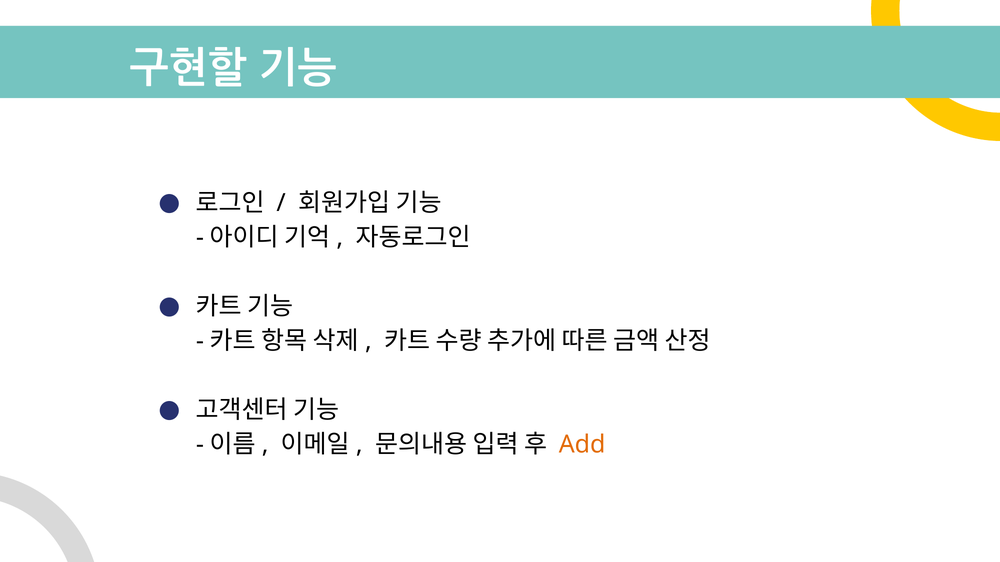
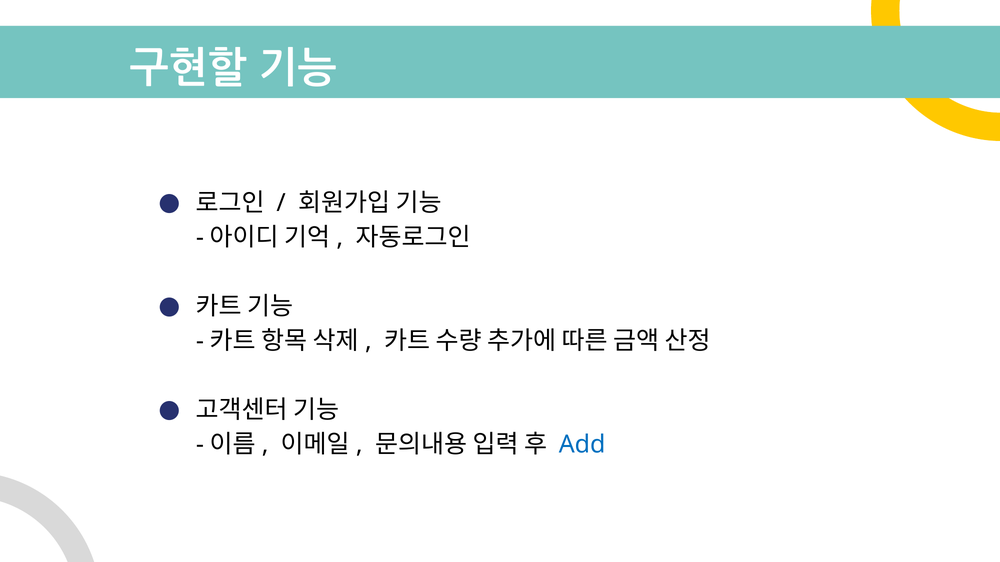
Add colour: orange -> blue
